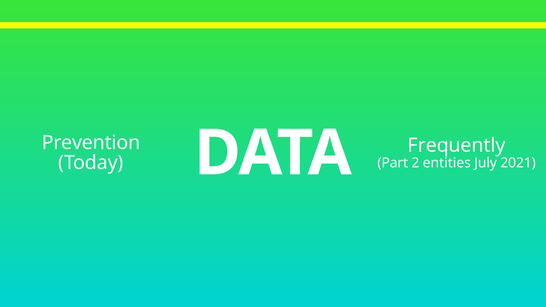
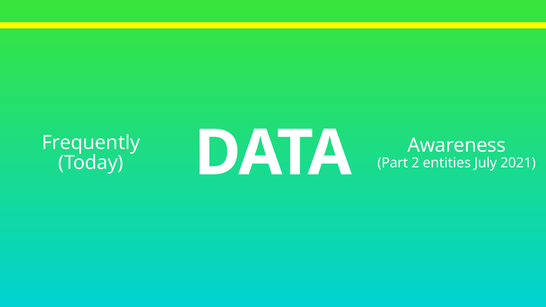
Prevention: Prevention -> Frequently
Frequently: Frequently -> Awareness
